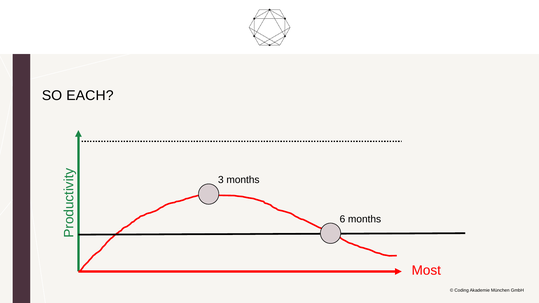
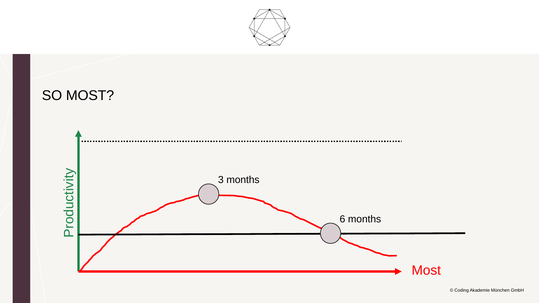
SO EACH: EACH -> MOST
